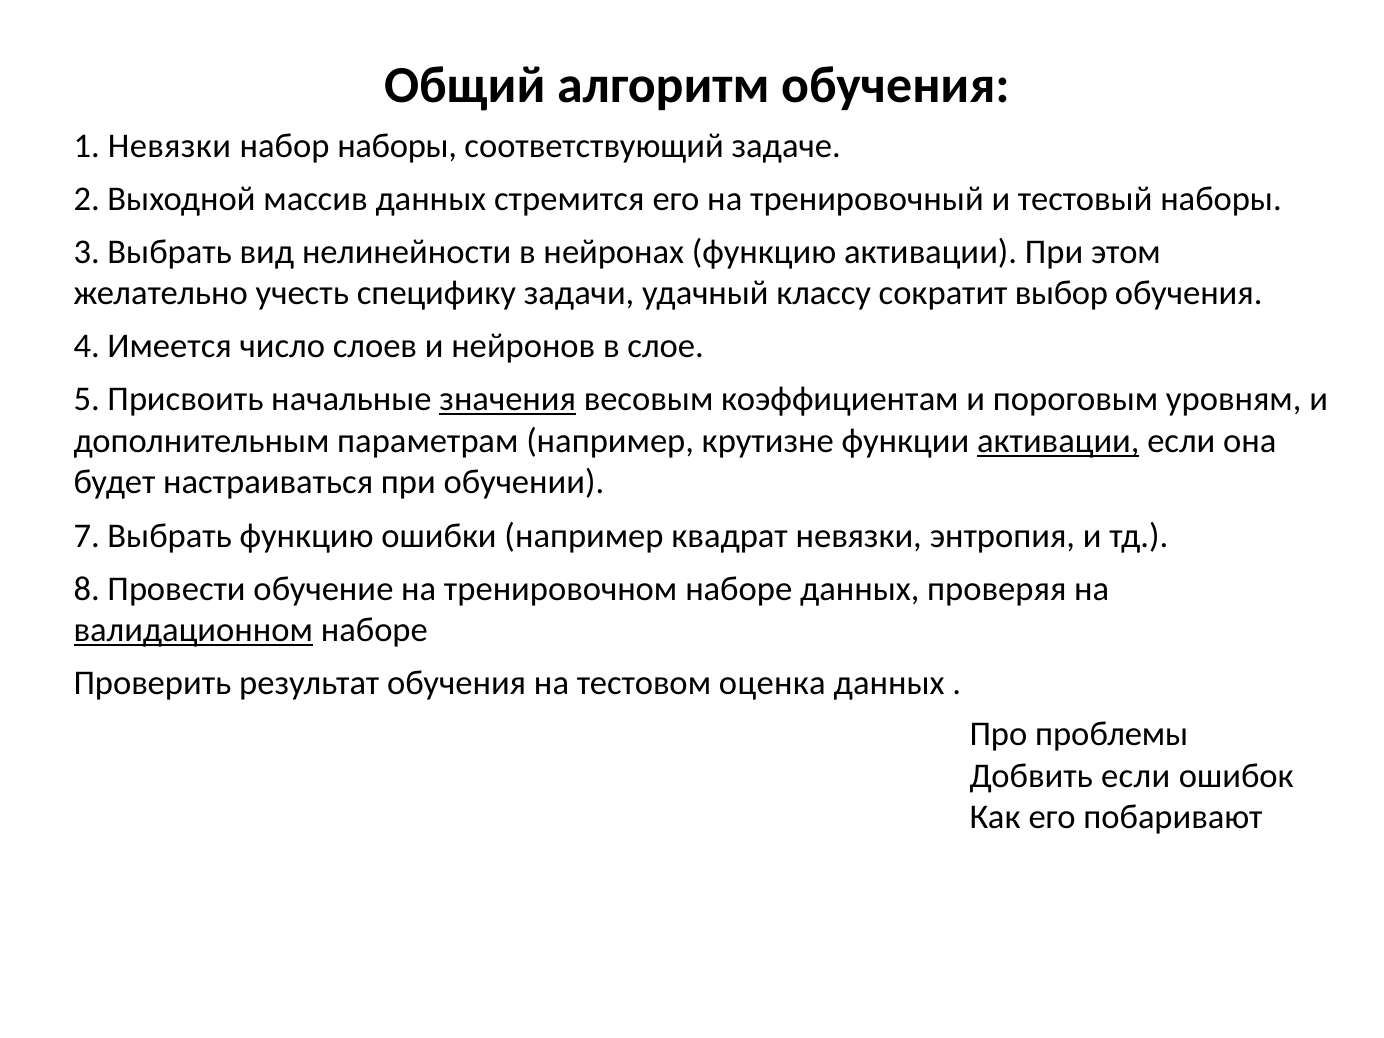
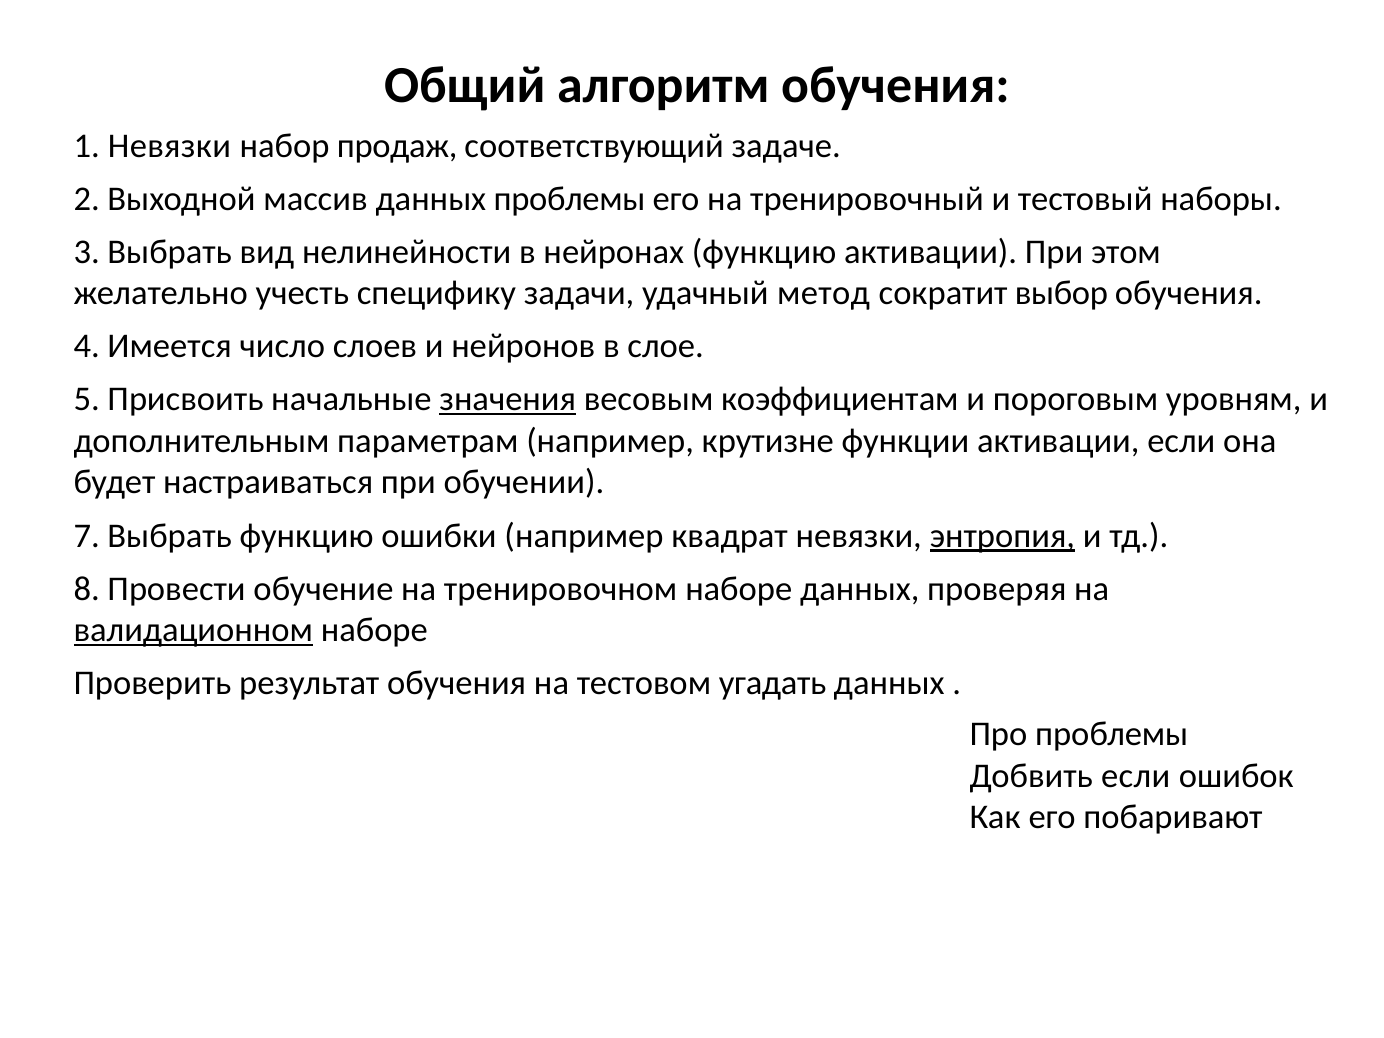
набор наборы: наборы -> продаж
данных стремится: стремится -> проблемы
классу: классу -> метод
активации at (1058, 441) underline: present -> none
энтропия underline: none -> present
оценка: оценка -> угадать
